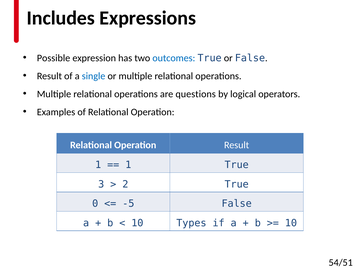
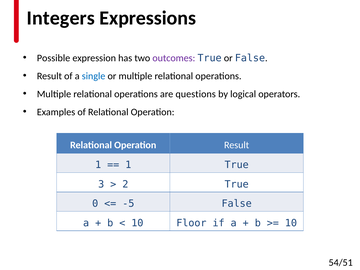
Includes: Includes -> Integers
outcomes colour: blue -> purple
Types: Types -> Floor
